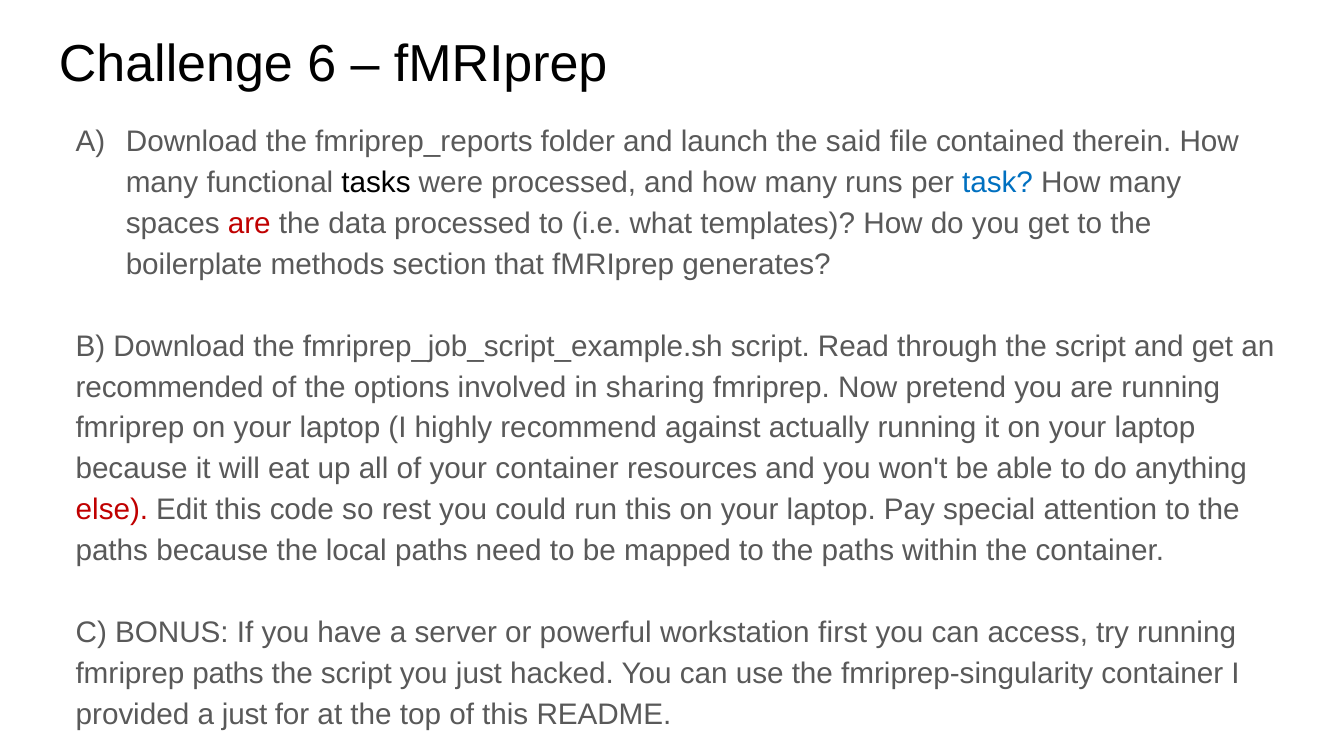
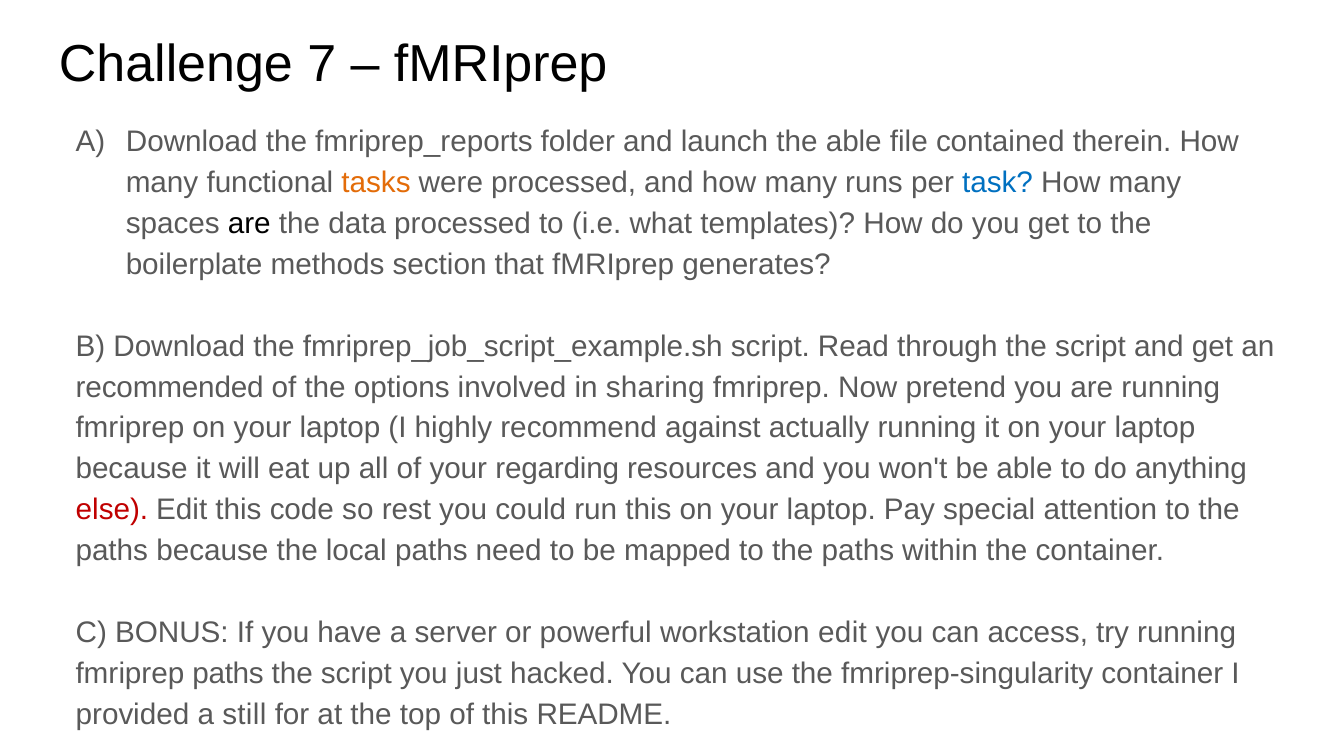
6: 6 -> 7
the said: said -> able
tasks colour: black -> orange
are at (249, 224) colour: red -> black
your container: container -> regarding
workstation first: first -> edit
a just: just -> still
